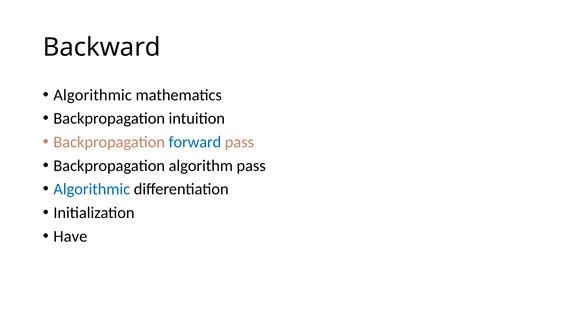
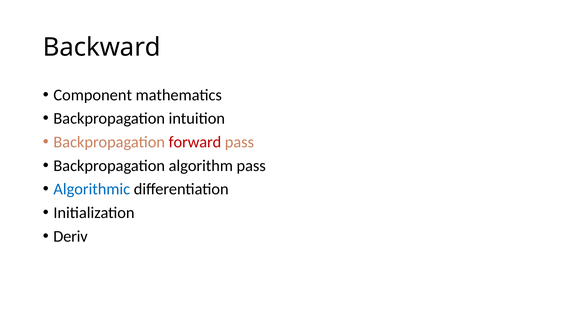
Algorithmic at (93, 95): Algorithmic -> Component
forward colour: blue -> red
Have: Have -> Deriv
